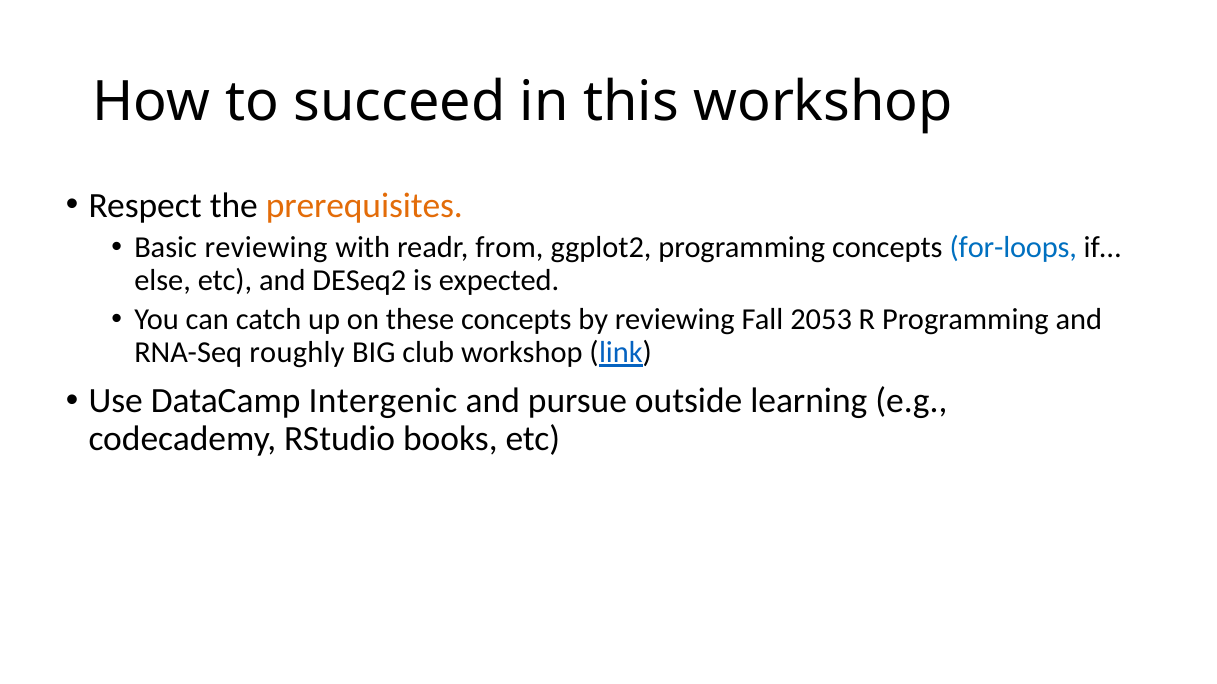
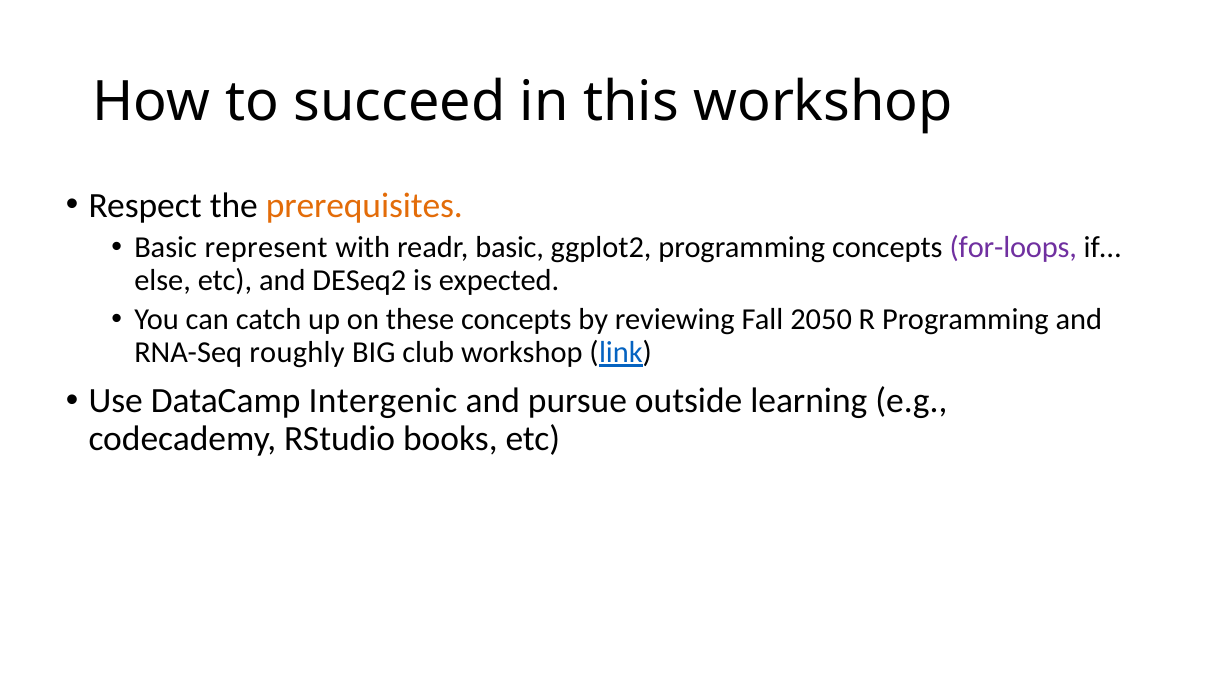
Basic reviewing: reviewing -> represent
readr from: from -> basic
for-loops colour: blue -> purple
2053: 2053 -> 2050
